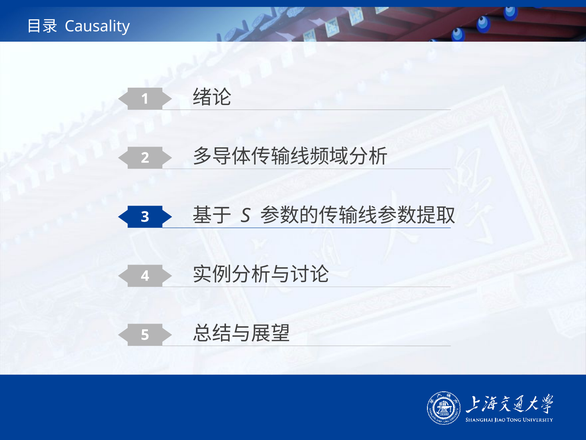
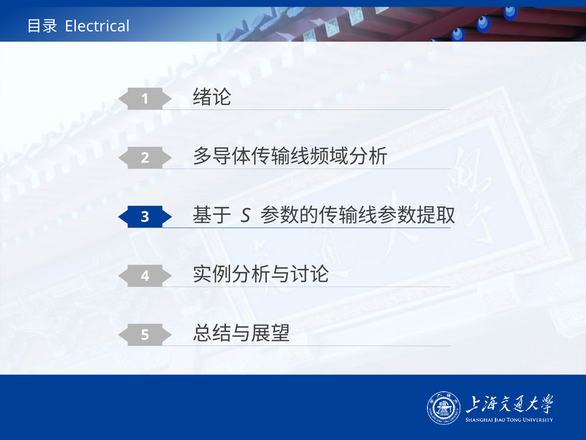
Causality: Causality -> Electrical
